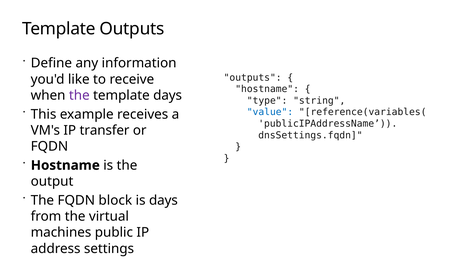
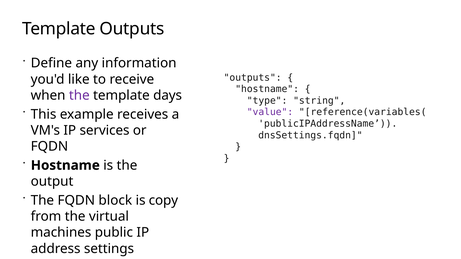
value colour: blue -> purple
transfer: transfer -> services
is days: days -> copy
